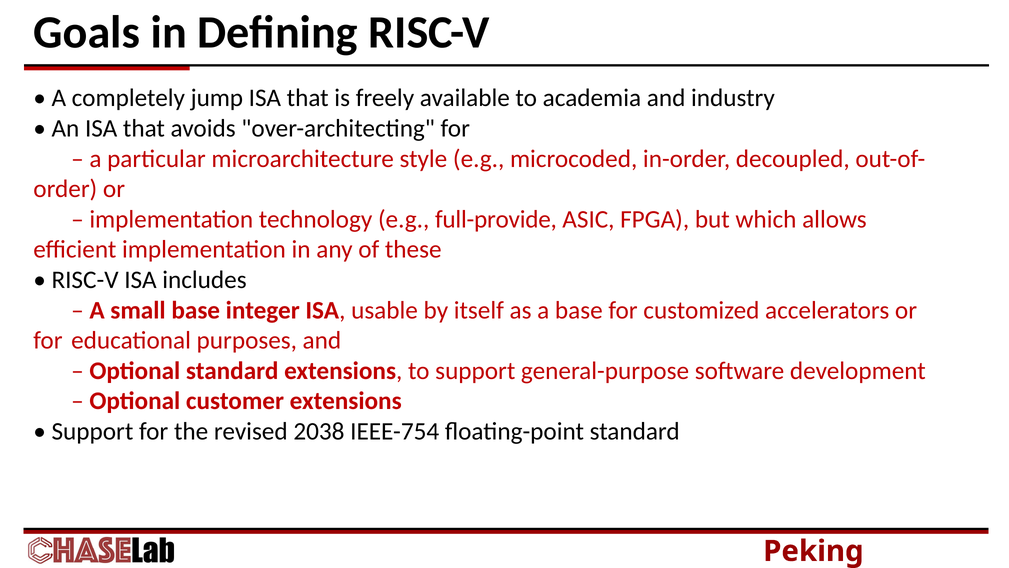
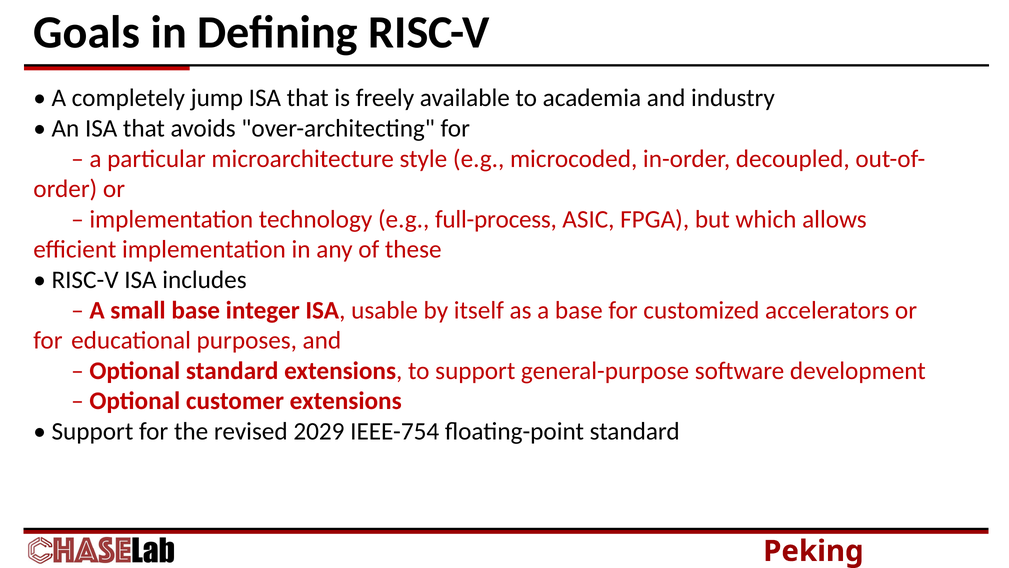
full-provide: full-provide -> full-process
2038: 2038 -> 2029
